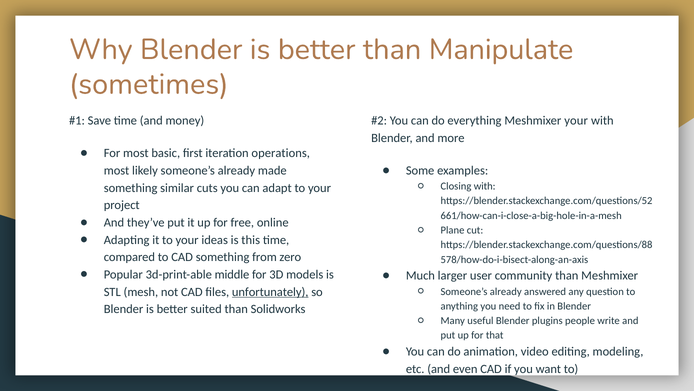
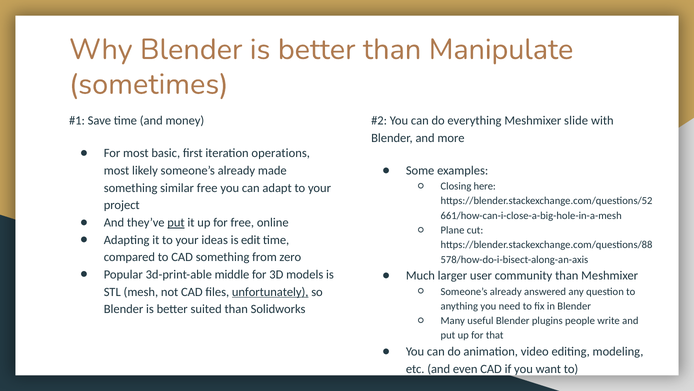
Meshmixer your: your -> slide
Closing with: with -> here
similar cuts: cuts -> free
put at (176, 222) underline: none -> present
this: this -> edit
